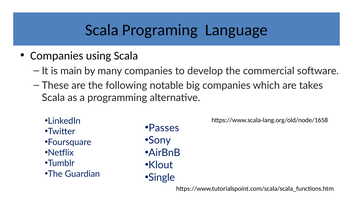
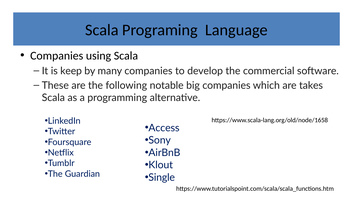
main: main -> keep
Passes: Passes -> Access
